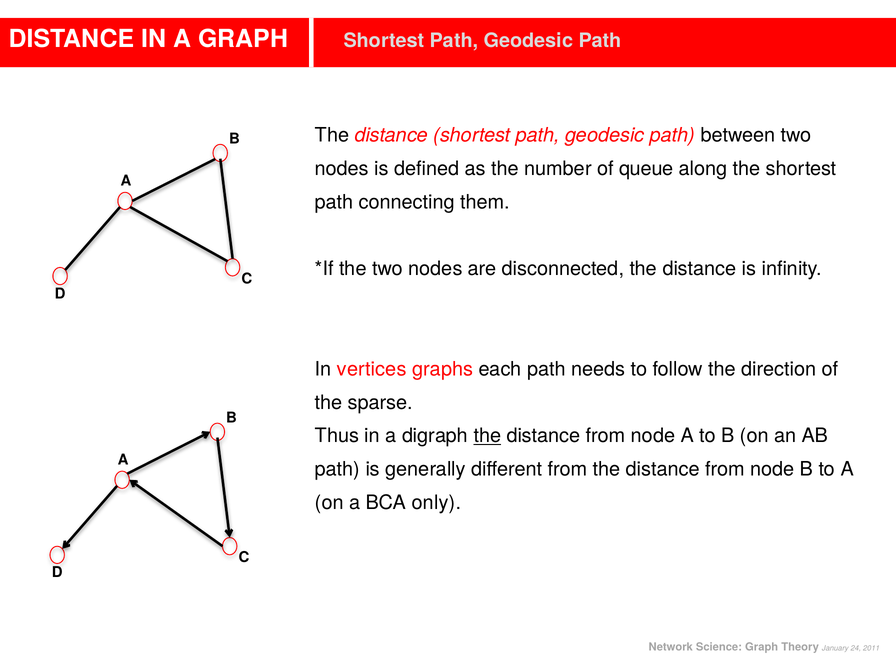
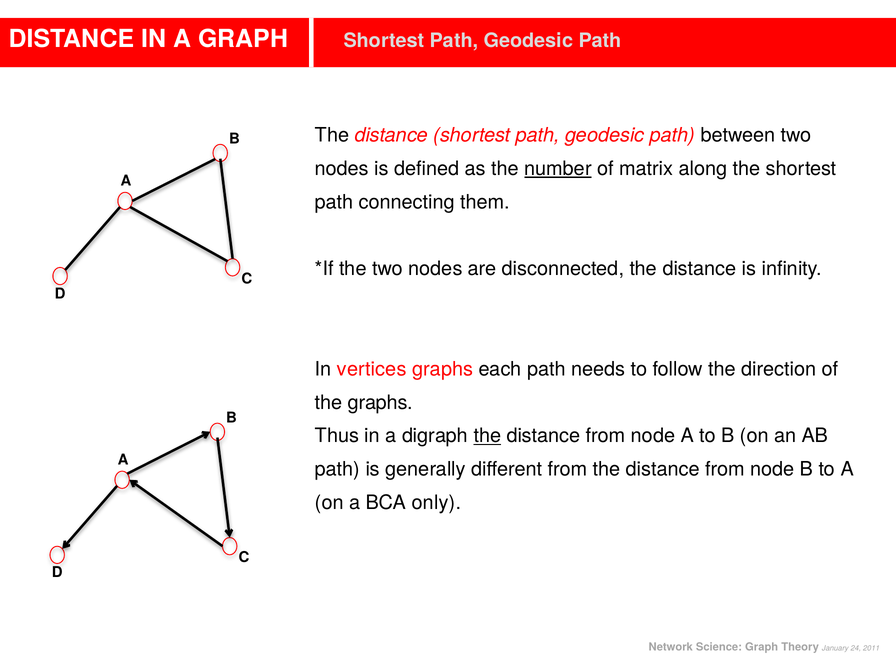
number underline: none -> present
queue: queue -> matrix
the sparse: sparse -> graphs
